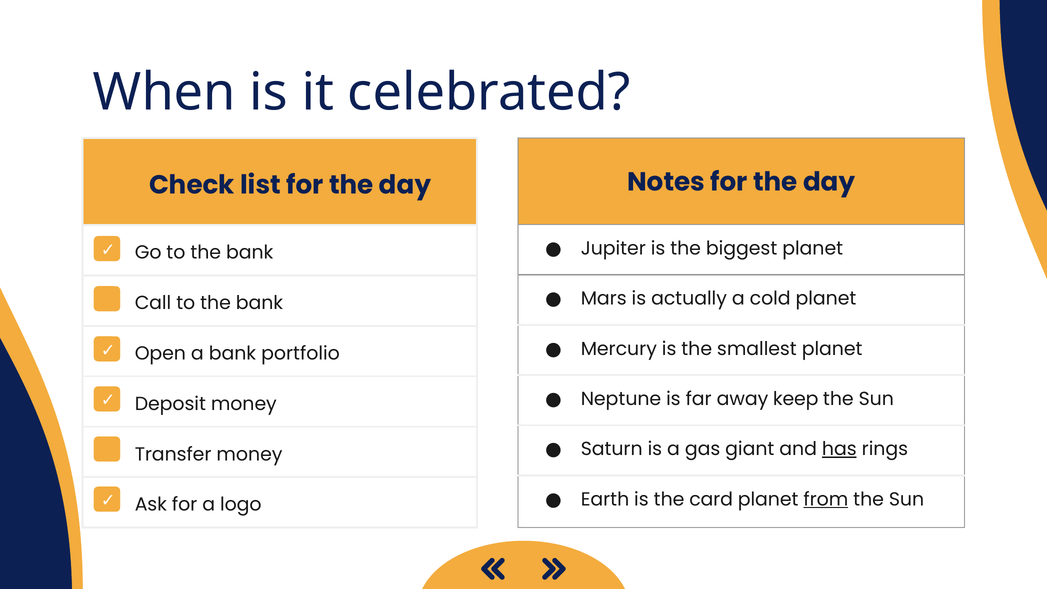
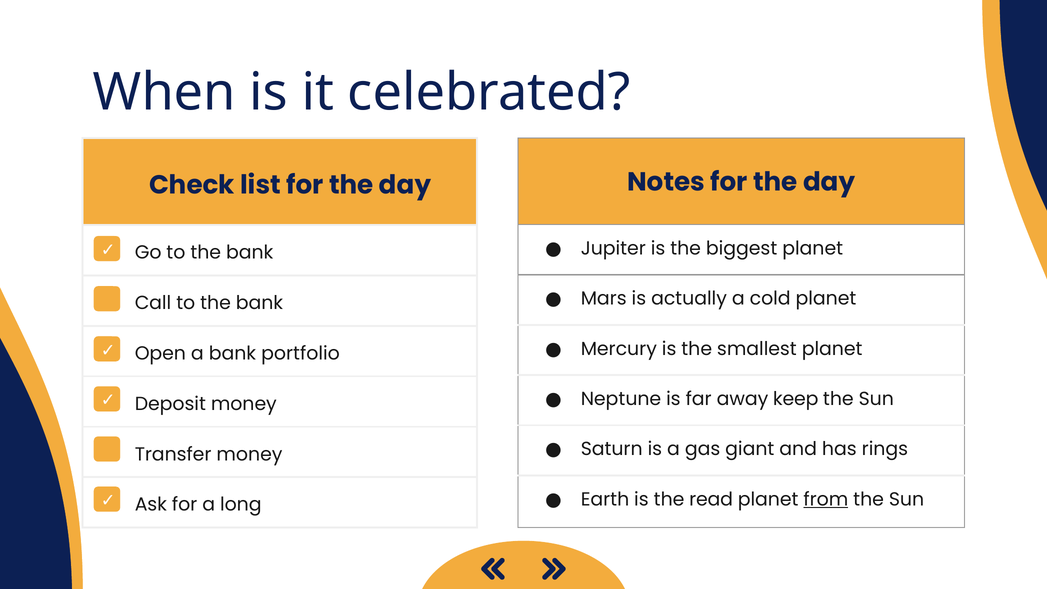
has underline: present -> none
card: card -> read
logo: logo -> long
